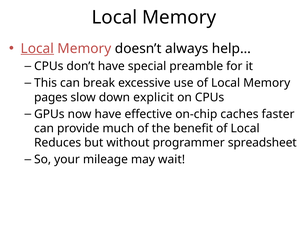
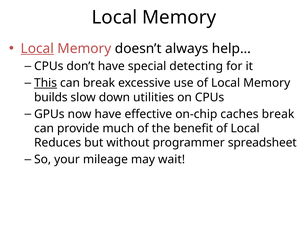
preamble: preamble -> detecting
This underline: none -> present
pages: pages -> builds
explicit: explicit -> utilities
caches faster: faster -> break
